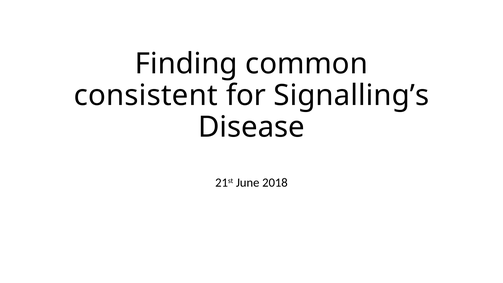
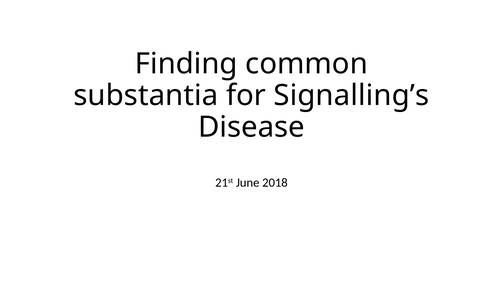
consistent: consistent -> substantia
